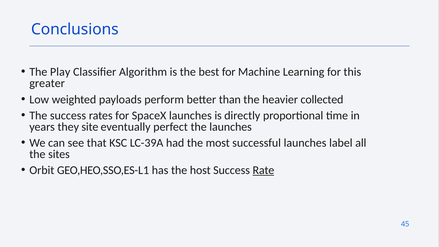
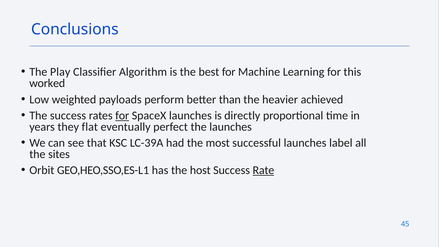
greater: greater -> worked
collected: collected -> achieved
for at (122, 116) underline: none -> present
site: site -> flat
